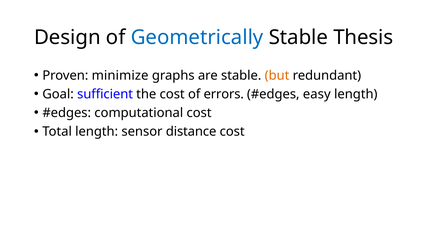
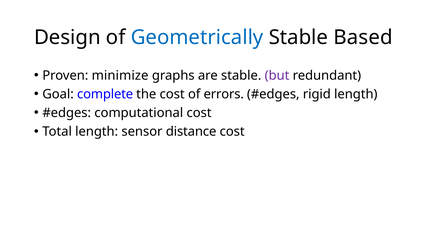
Thesis: Thesis -> Based
but colour: orange -> purple
sufficient: sufficient -> complete
easy: easy -> rigid
